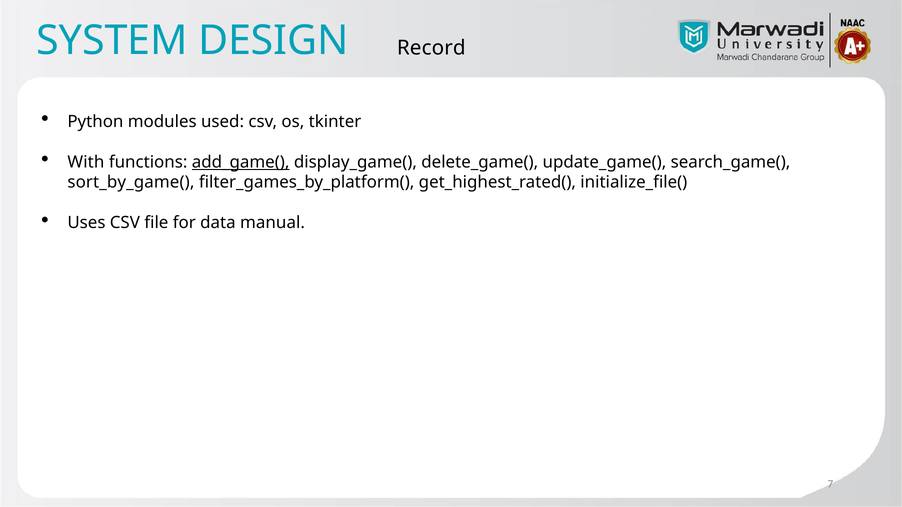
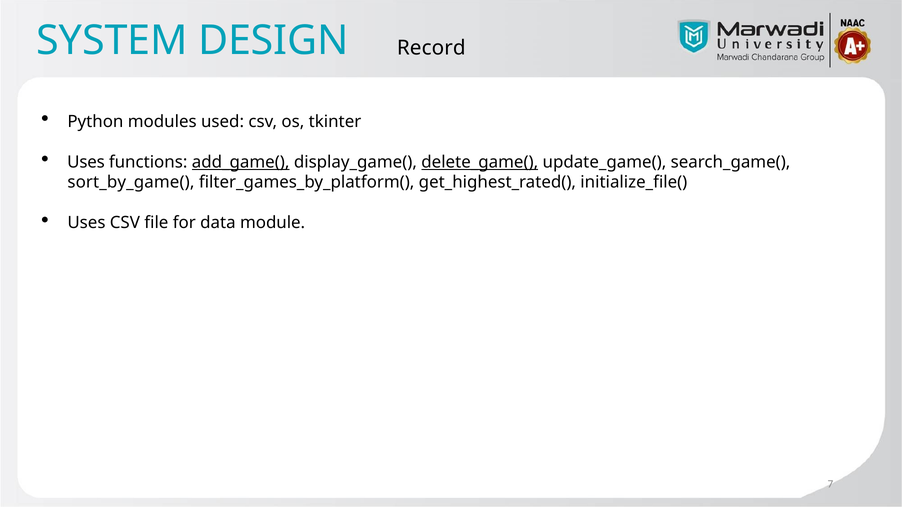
With at (86, 162): With -> Uses
delete_game( underline: none -> present
manual: manual -> module
